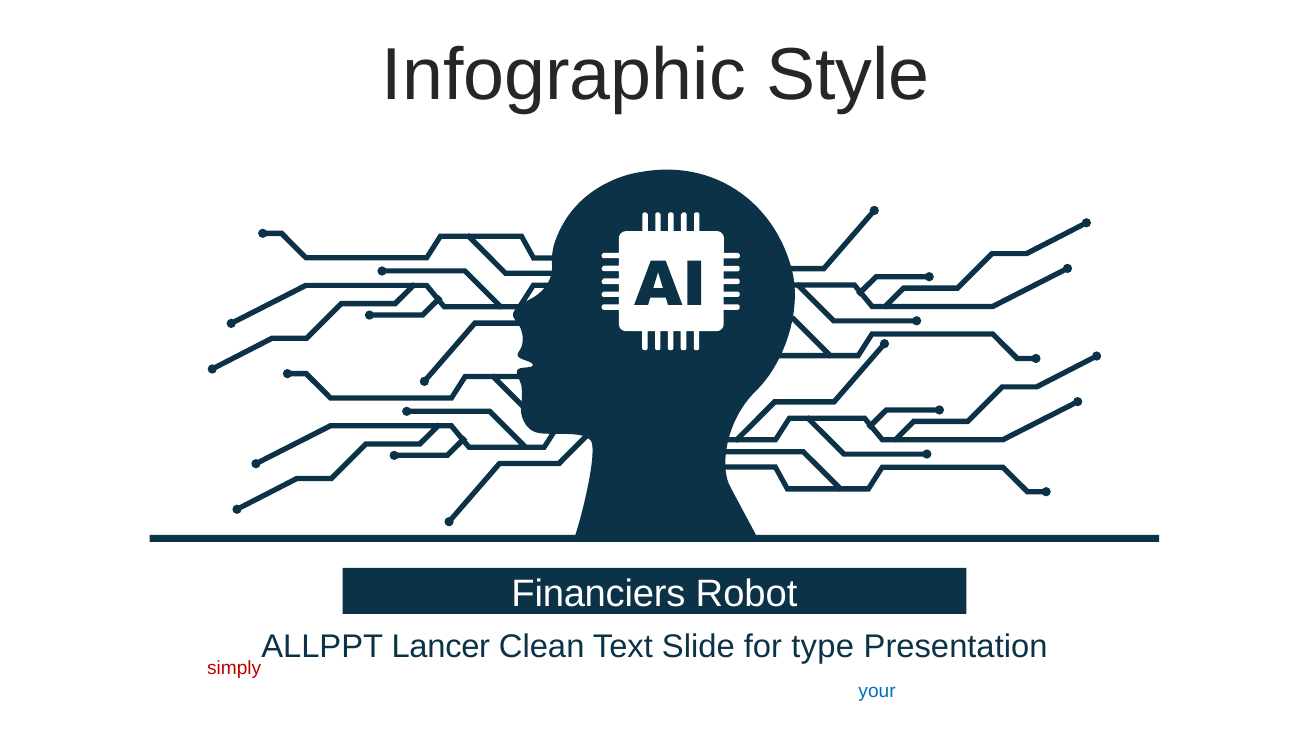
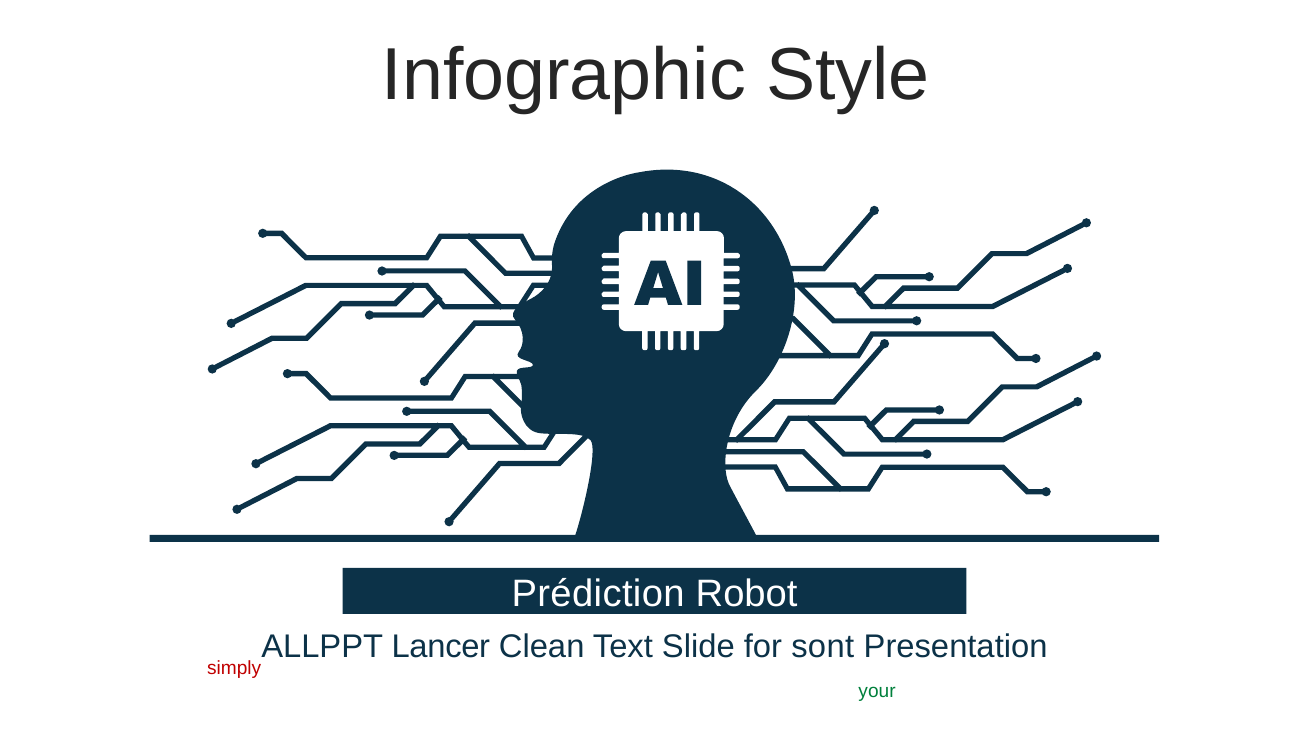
Financiers: Financiers -> Prédiction
type: type -> sont
your at (877, 692) colour: blue -> green
